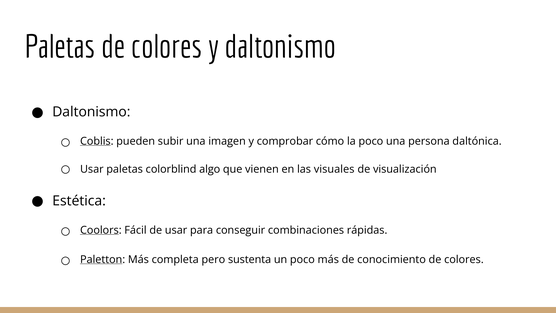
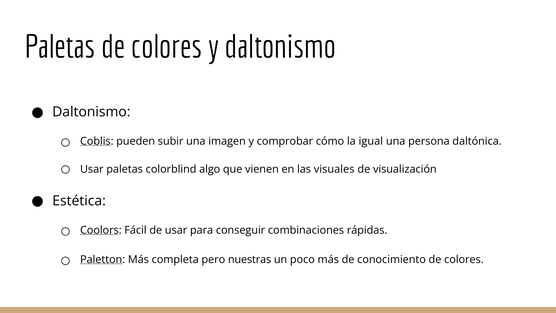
la poco: poco -> igual
sustenta: sustenta -> nuestras
